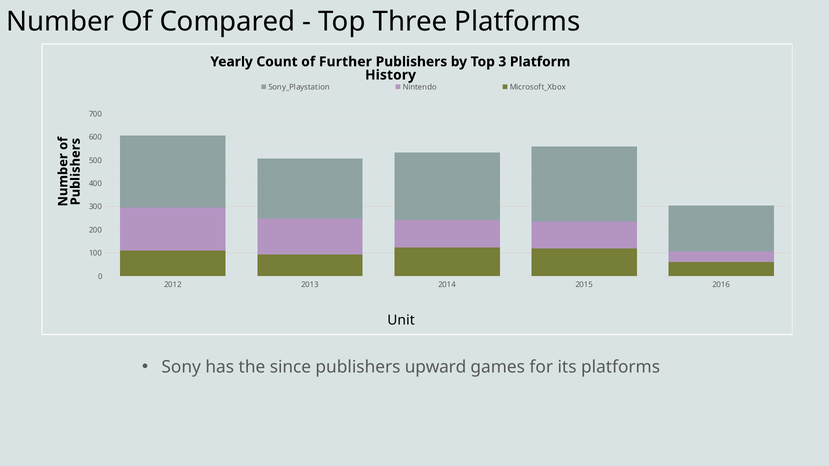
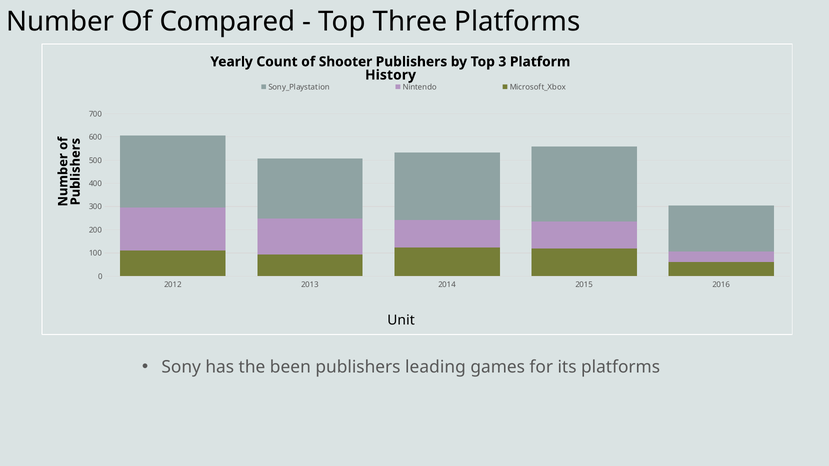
Further: Further -> Shooter
since: since -> been
upward: upward -> leading
